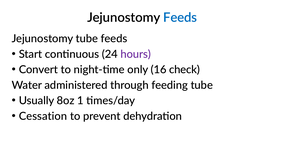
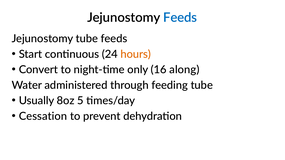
hours colour: purple -> orange
check: check -> along
1: 1 -> 5
